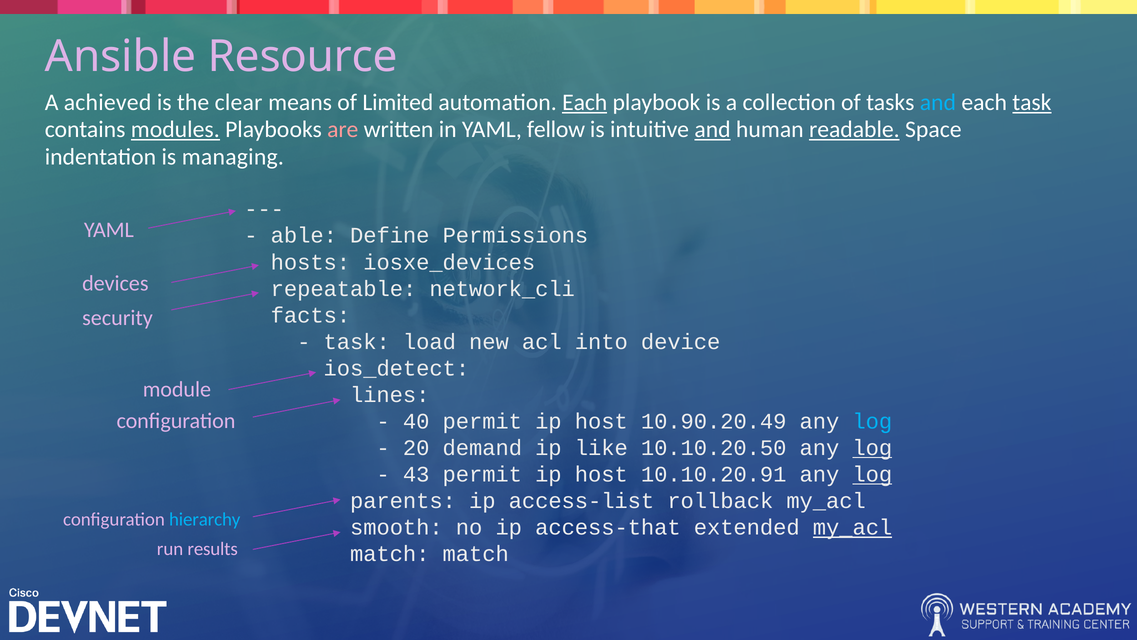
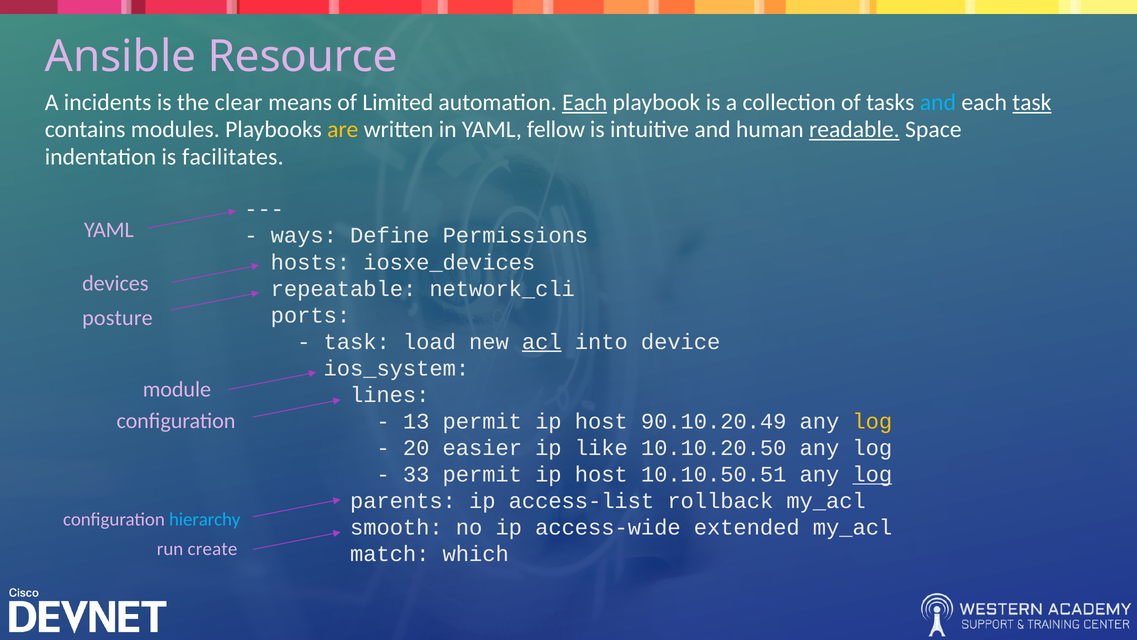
achieved: achieved -> incidents
modules underline: present -> none
are colour: pink -> yellow
and at (713, 130) underline: present -> none
managing: managing -> facilitates
able: able -> ways
facts: facts -> ports
security: security -> posture
acl underline: none -> present
ios_detect: ios_detect -> ios_system
40: 40 -> 13
10.90.20.49: 10.90.20.49 -> 90.10.20.49
log at (872, 421) colour: light blue -> yellow
demand: demand -> easier
log at (872, 448) underline: present -> none
43: 43 -> 33
10.10.20.91: 10.10.20.91 -> 10.10.50.51
access-that: access-that -> access-wide
my_acl at (853, 527) underline: present -> none
results: results -> create
match match: match -> which
